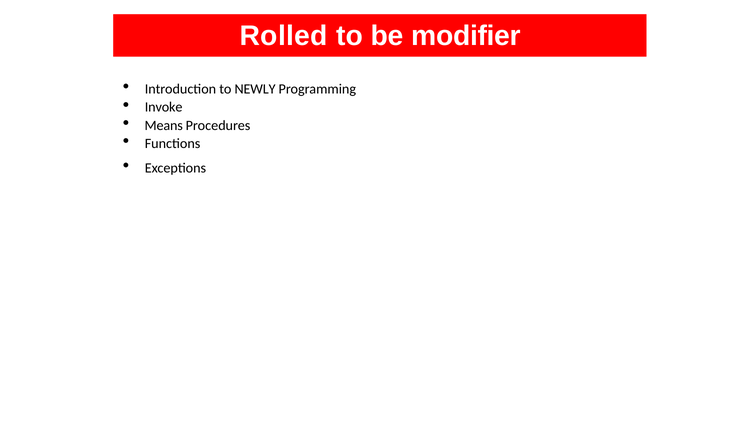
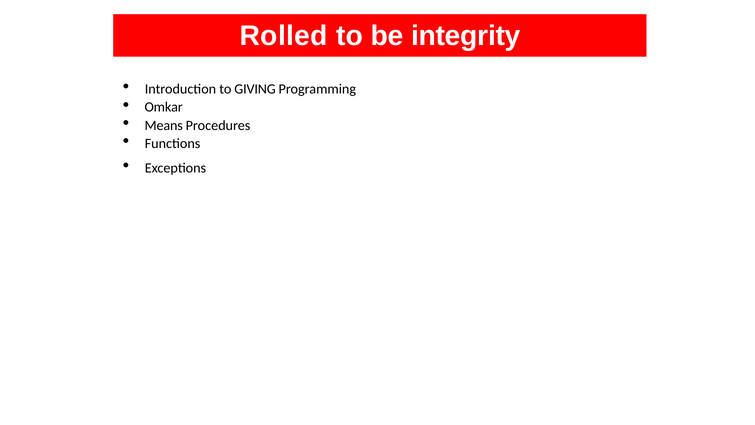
modifier: modifier -> integrity
NEWLY: NEWLY -> GIVING
Invoke: Invoke -> Omkar
